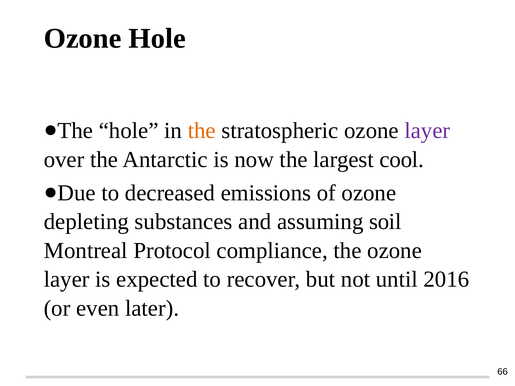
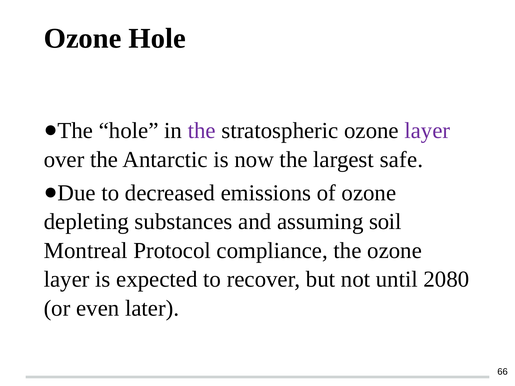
the at (202, 131) colour: orange -> purple
cool: cool -> safe
2016: 2016 -> 2080
